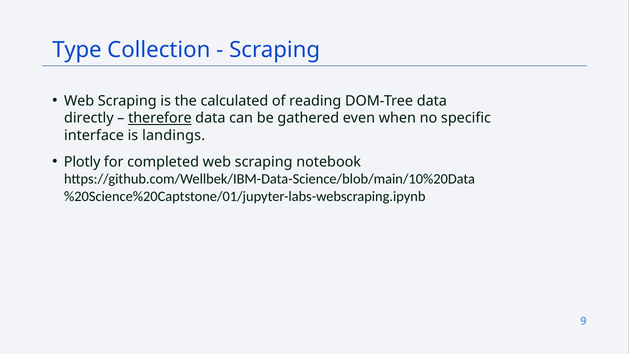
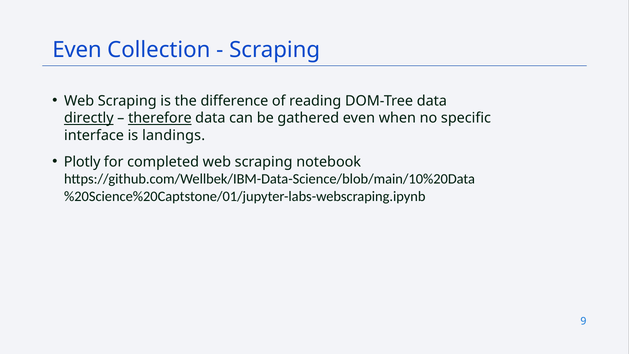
Type at (77, 50): Type -> Even
calculated: calculated -> difference
directly underline: none -> present
